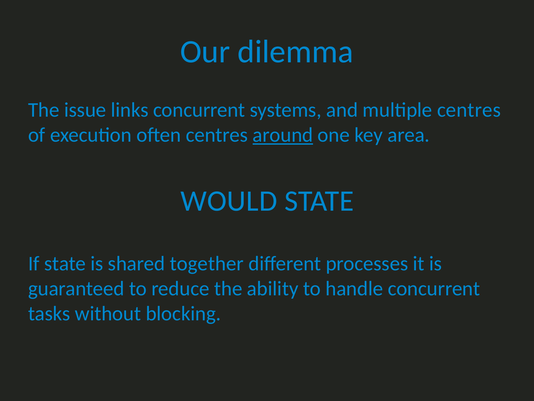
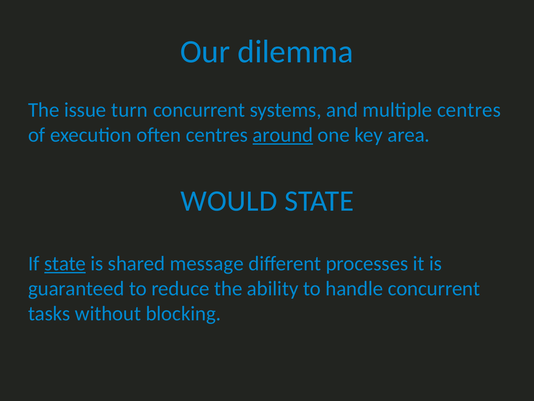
links: links -> turn
state at (65, 263) underline: none -> present
together: together -> message
